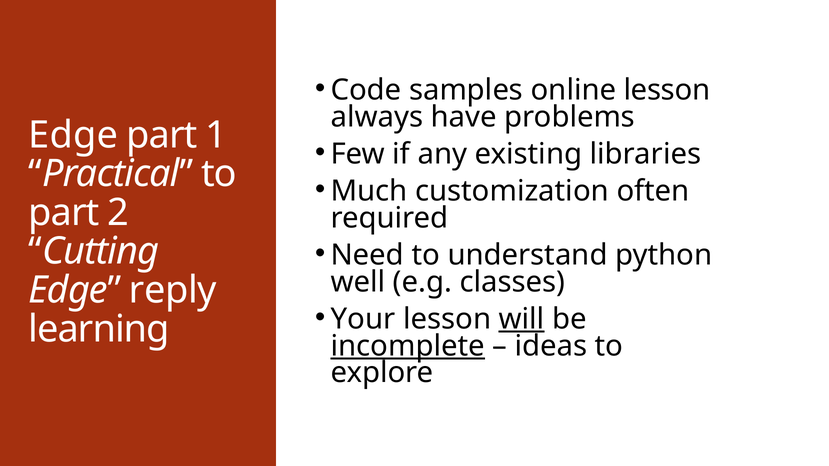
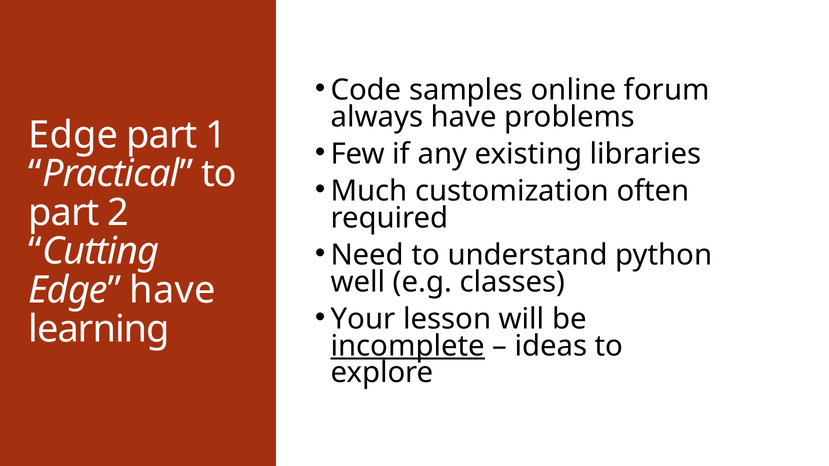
online lesson: lesson -> forum
Edge reply: reply -> have
will underline: present -> none
